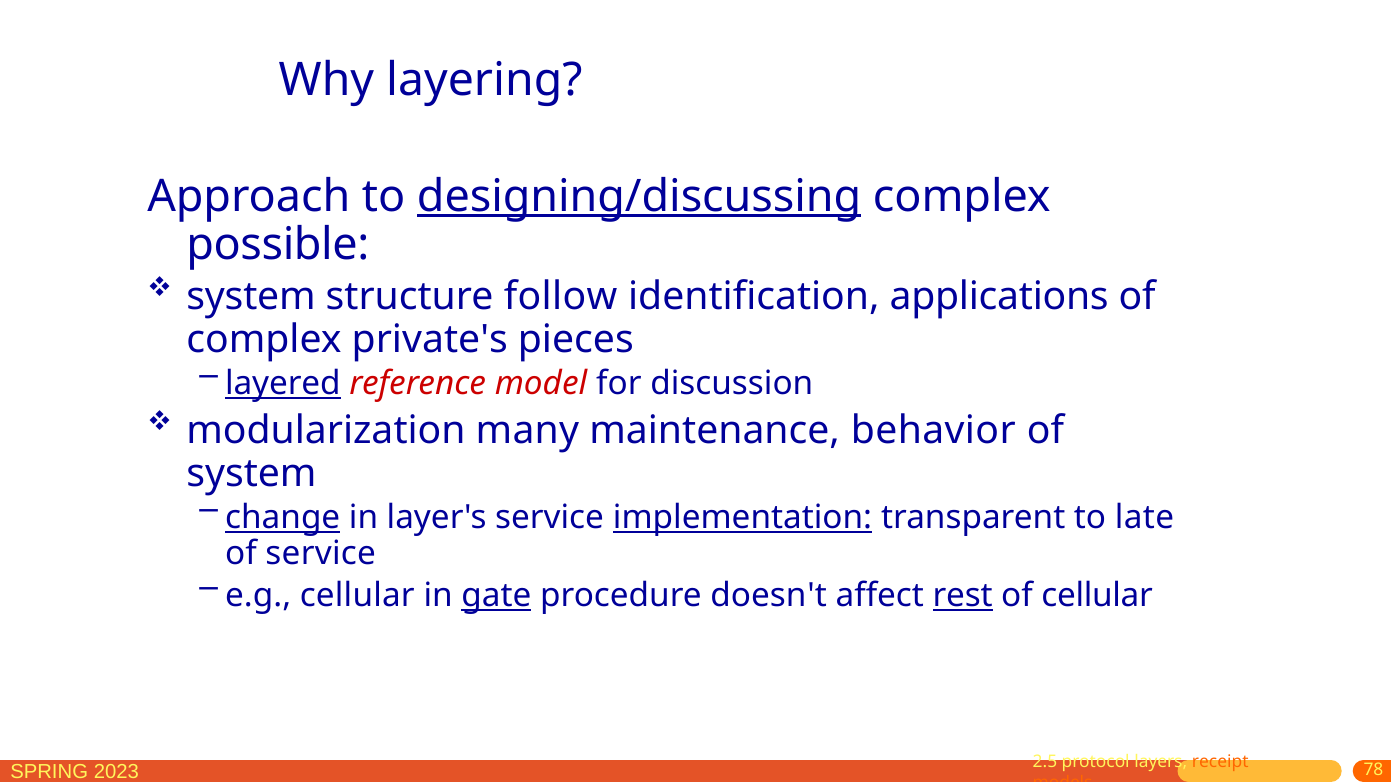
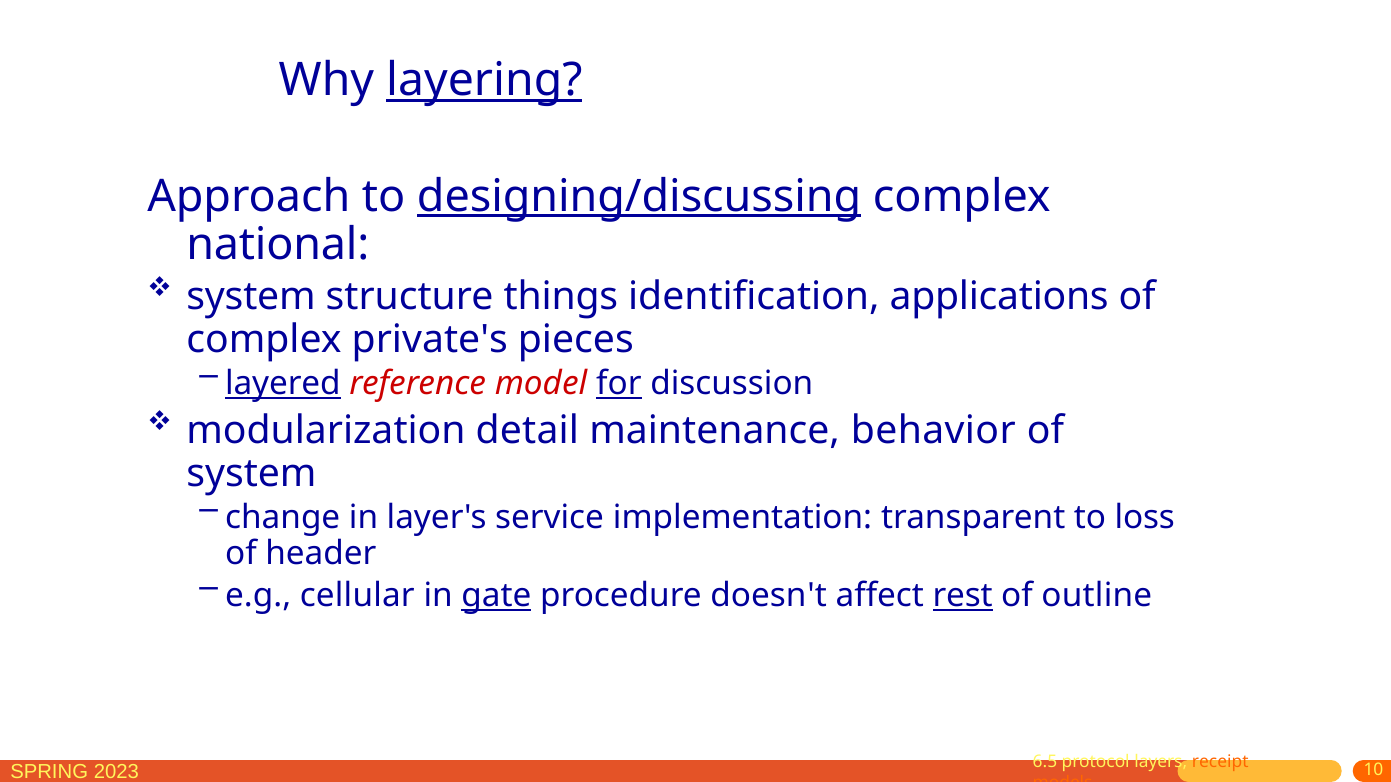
layering at (484, 80) underline: none -> present
possible: possible -> national
follow: follow -> things
for underline: none -> present
many: many -> detail
change underline: present -> none
implementation underline: present -> none
late: late -> loss
of service: service -> header
of cellular: cellular -> outline
2.5: 2.5 -> 6.5
78: 78 -> 10
